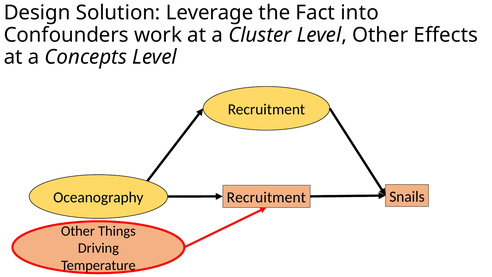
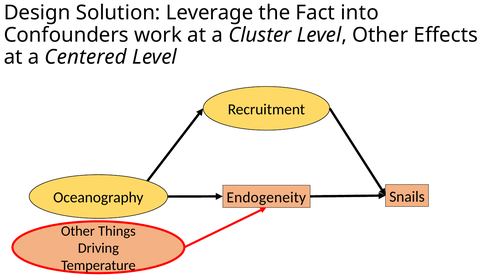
Concepts: Concepts -> Centered
Recruitment at (266, 197): Recruitment -> Endogeneity
